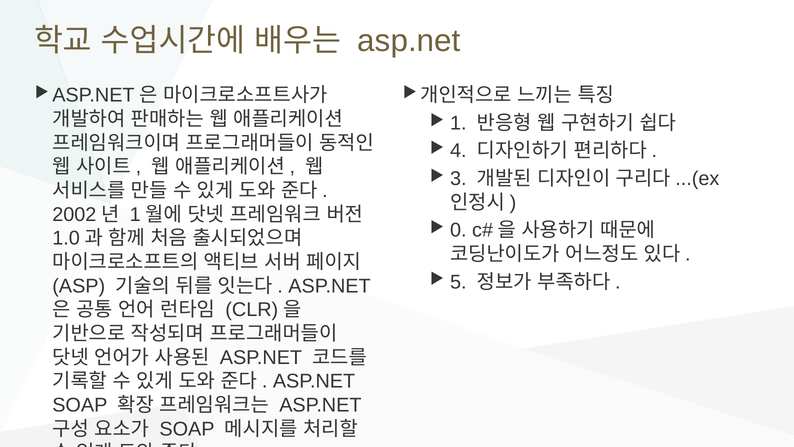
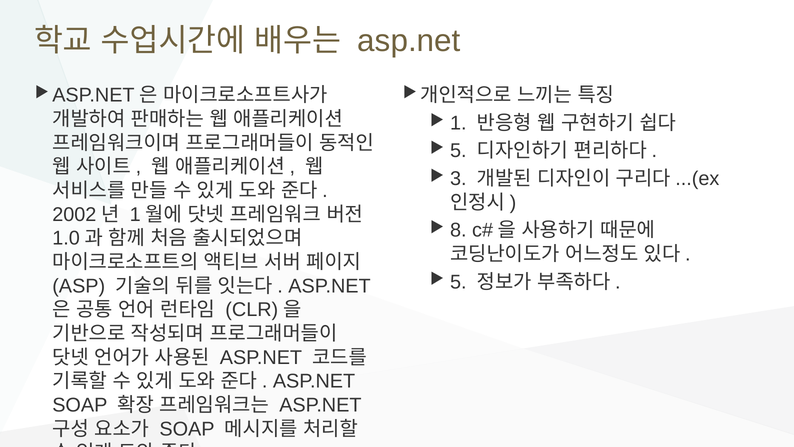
4 at (458, 151): 4 -> 5
0: 0 -> 8
